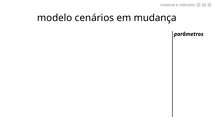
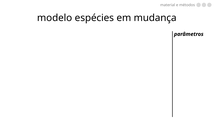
cenários: cenários -> espécies
